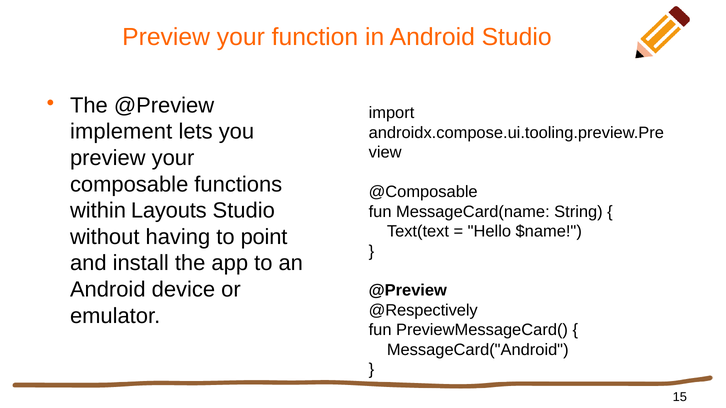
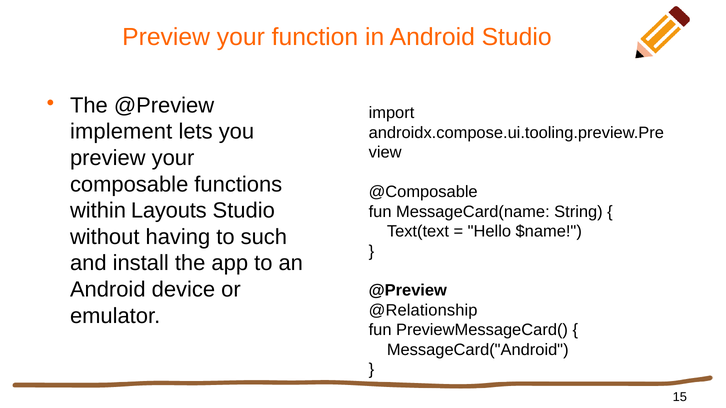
point: point -> such
@Respectively: @Respectively -> @Relationship
